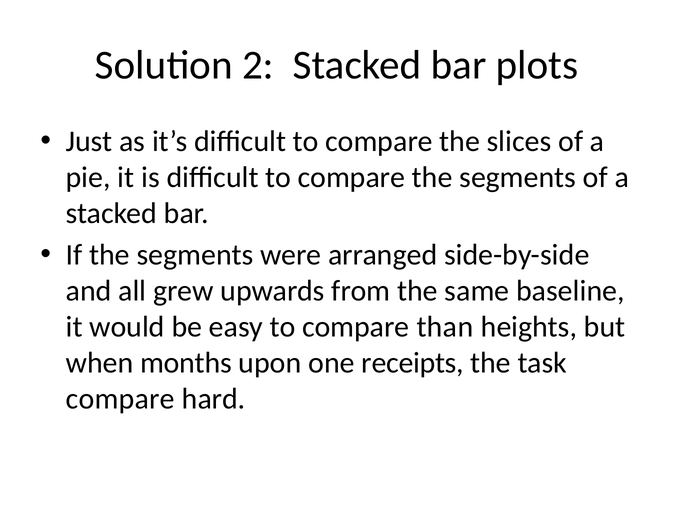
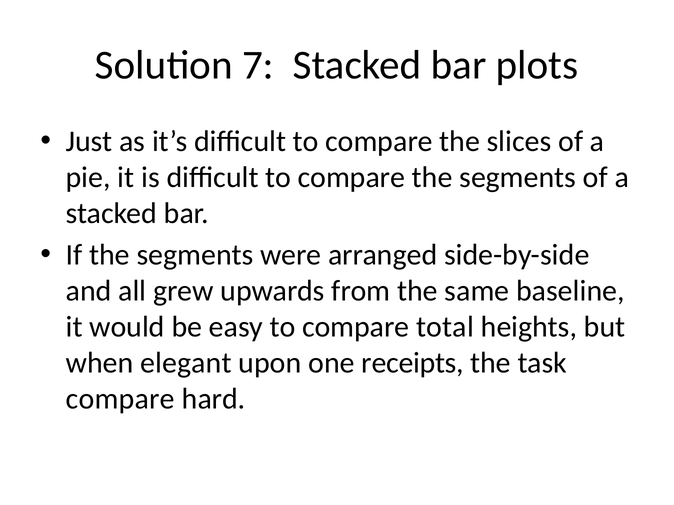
2: 2 -> 7
than: than -> total
months: months -> elegant
